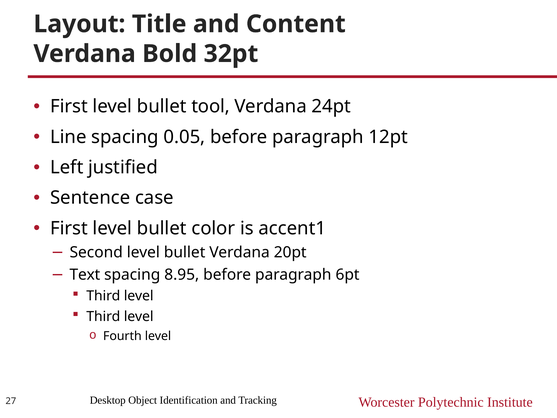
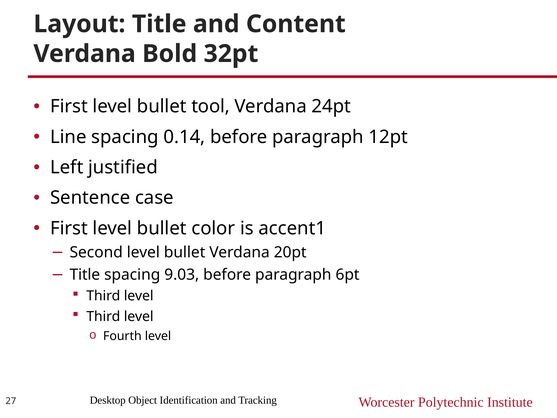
0.05: 0.05 -> 0.14
Text at (85, 274): Text -> Title
8.95: 8.95 -> 9.03
